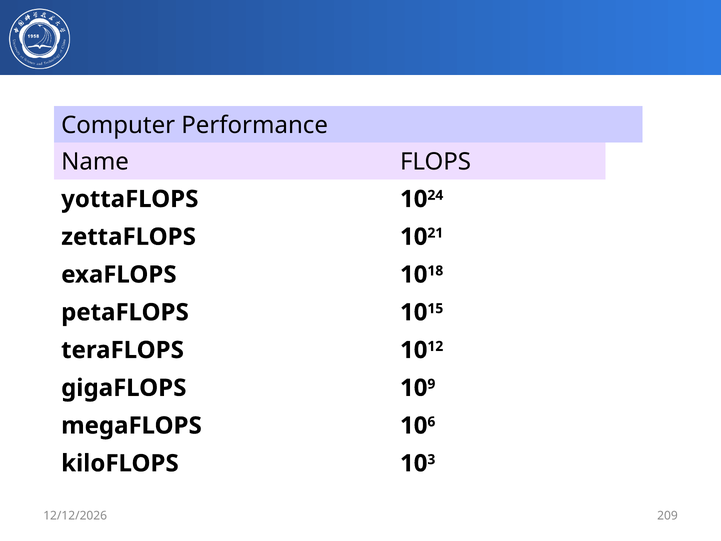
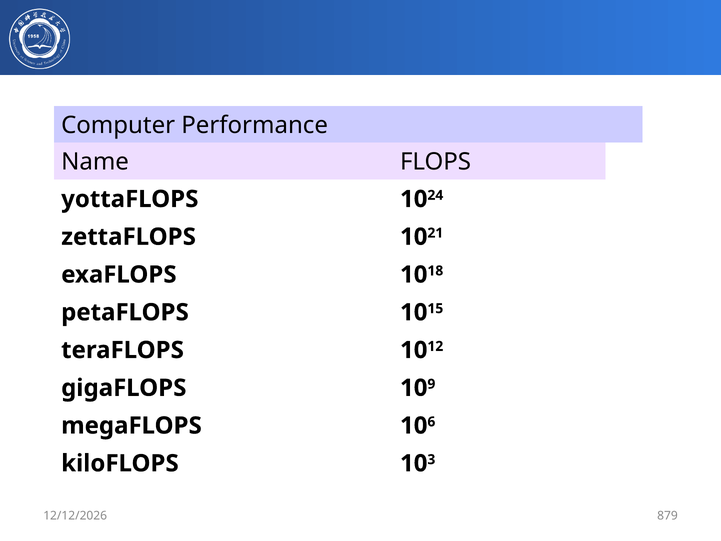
209: 209 -> 879
